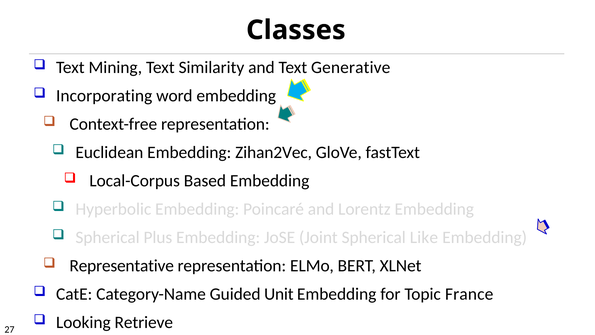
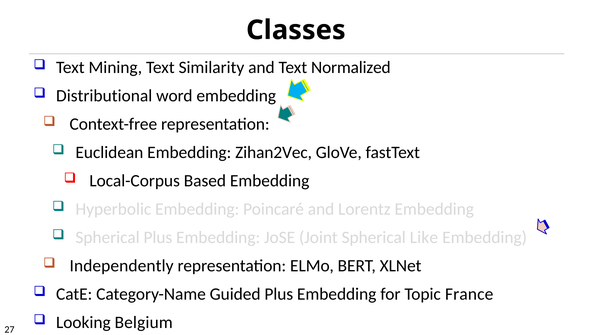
Generative: Generative -> Normalized
Incorporating: Incorporating -> Distributional
Representative: Representative -> Independently
Guided Unit: Unit -> Plus
Retrieve: Retrieve -> Belgium
